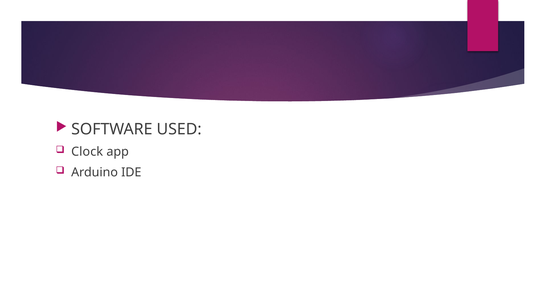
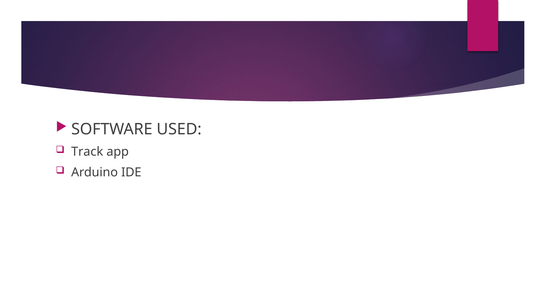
Clock: Clock -> Track
